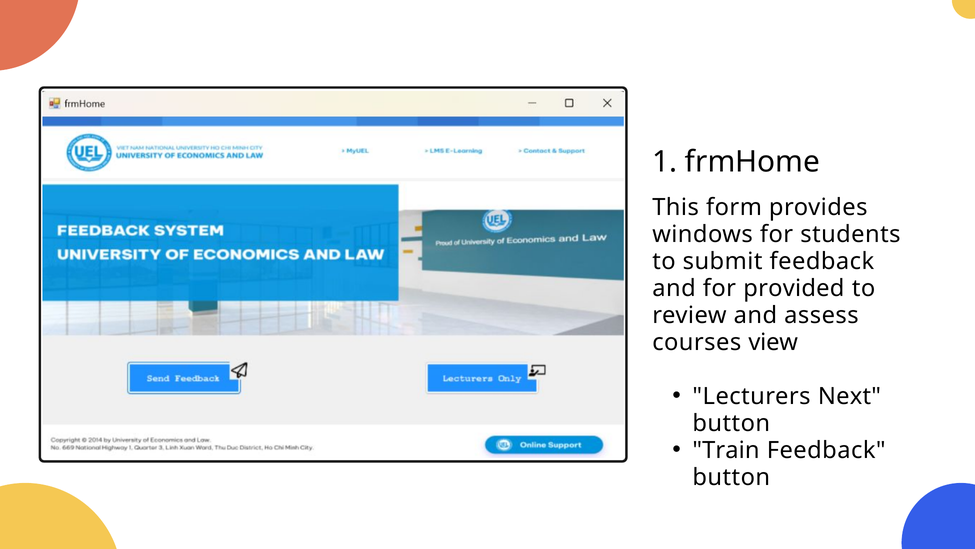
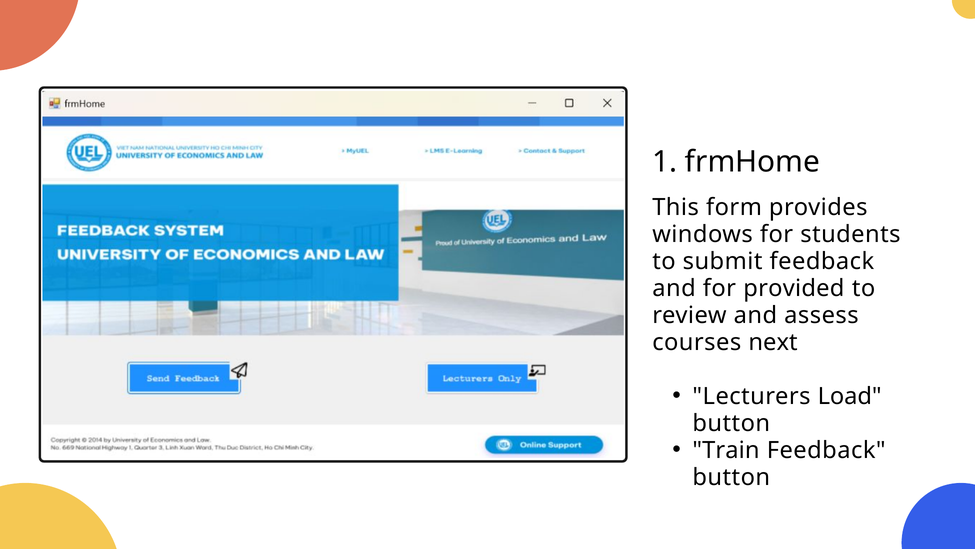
view: view -> next
Next: Next -> Load
